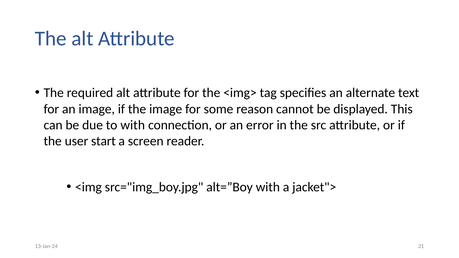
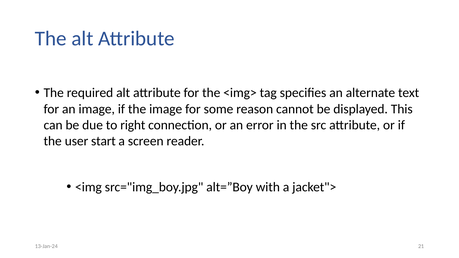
to with: with -> right
